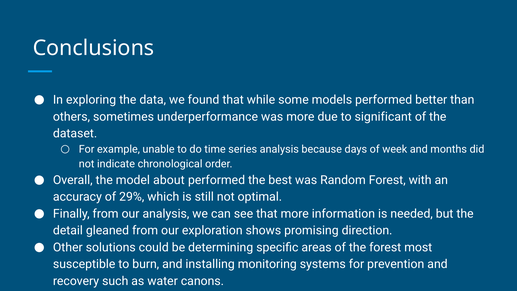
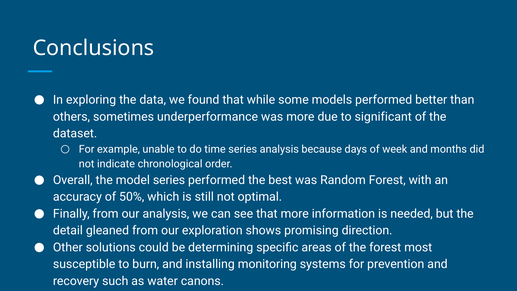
model about: about -> series
29%: 29% -> 50%
